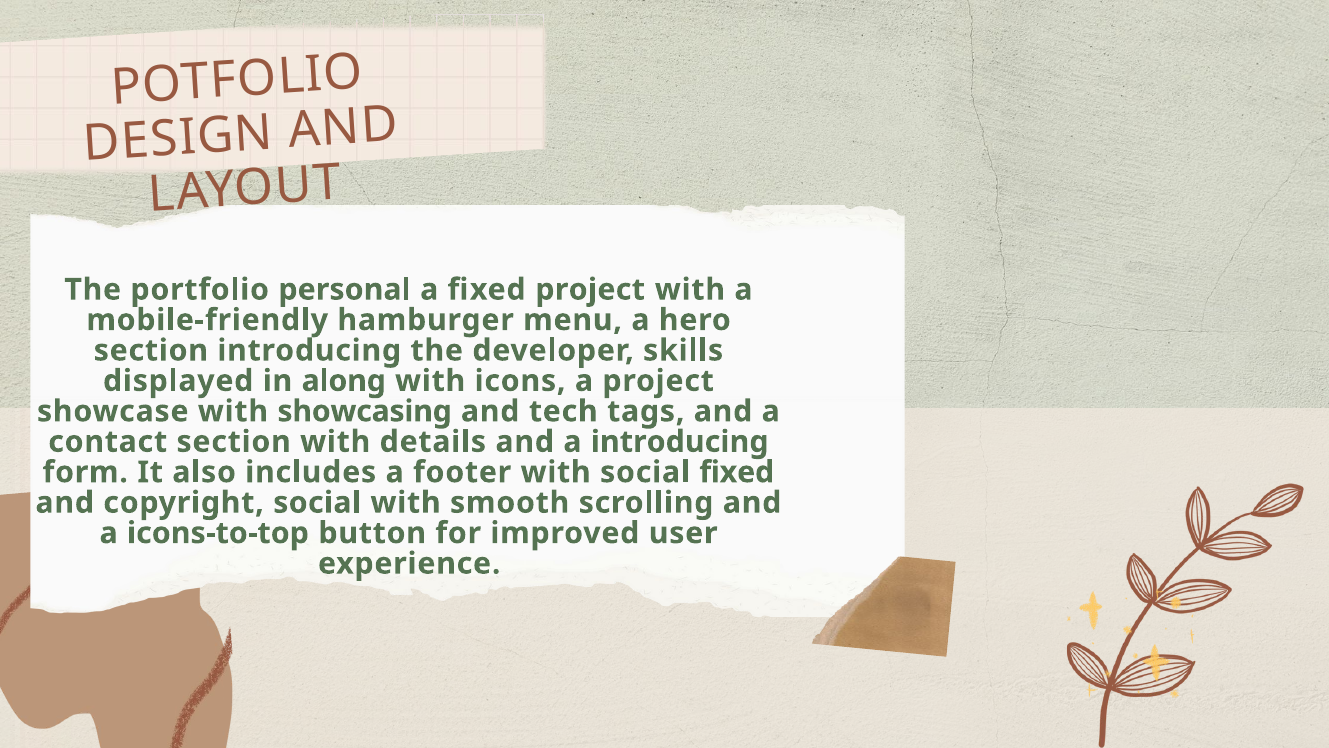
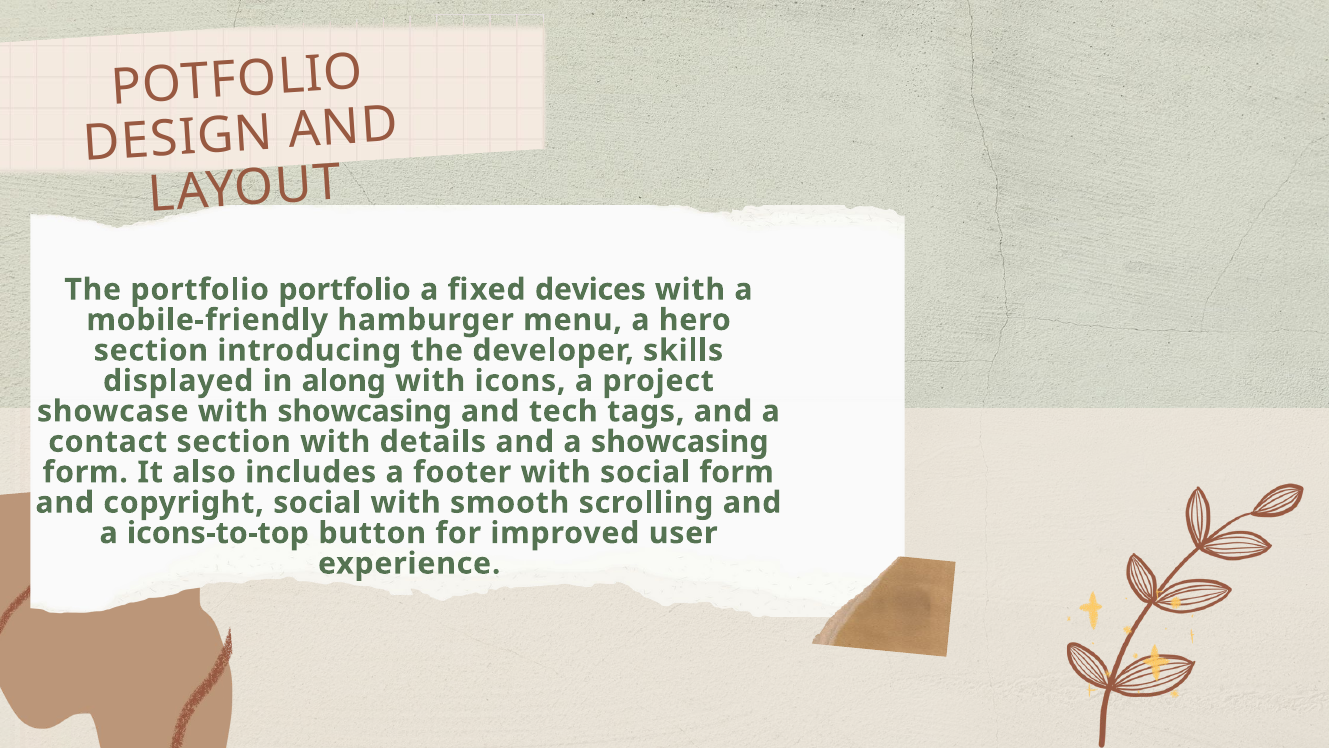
portfolio personal: personal -> portfolio
fixed project: project -> devices
a introducing: introducing -> showcasing
social fixed: fixed -> form
